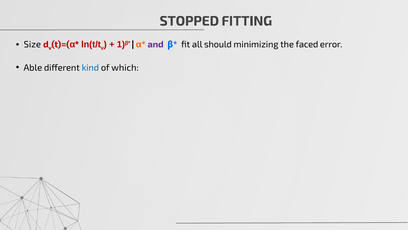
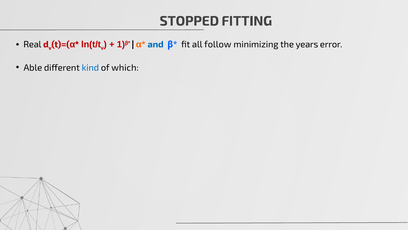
Size: Size -> Real
and colour: purple -> blue
should: should -> follow
faced: faced -> years
